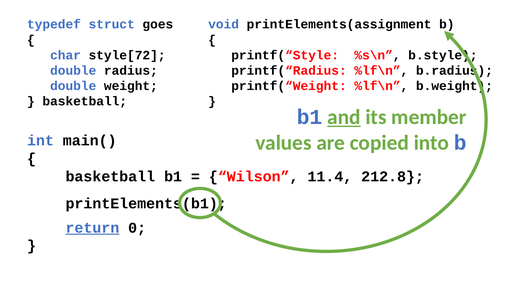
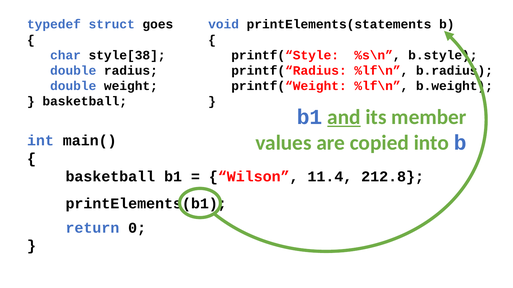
printElements(assignment: printElements(assignment -> printElements(statements
style[72: style[72 -> style[38
return underline: present -> none
